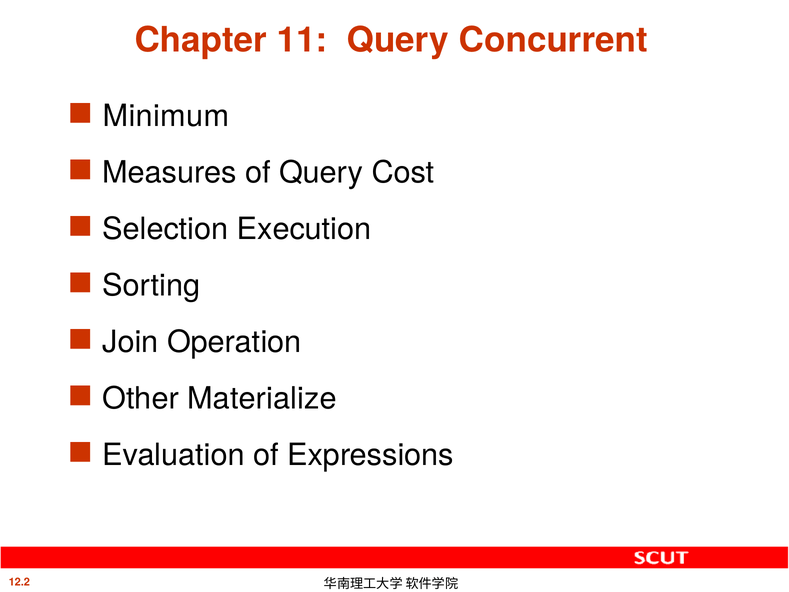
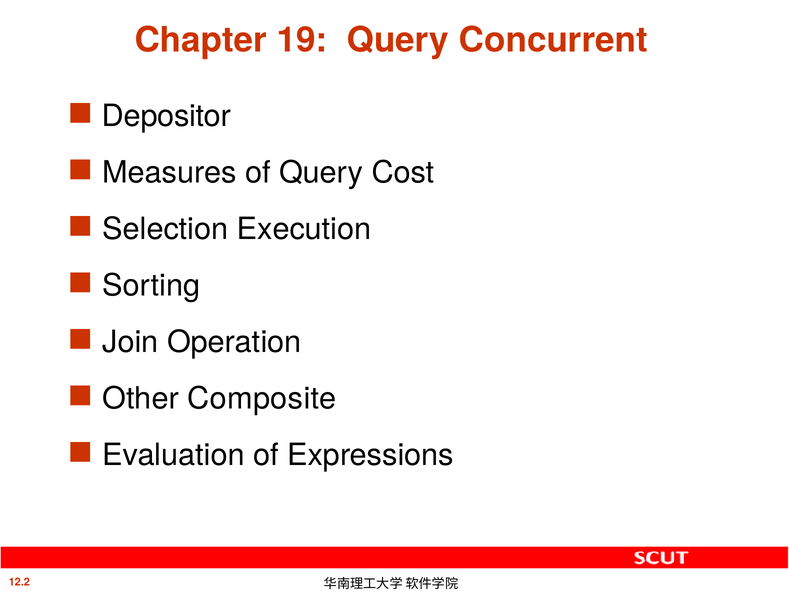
11: 11 -> 19
Minimum: Minimum -> Depositor
Materialize: Materialize -> Composite
